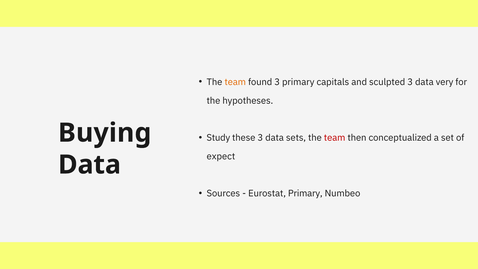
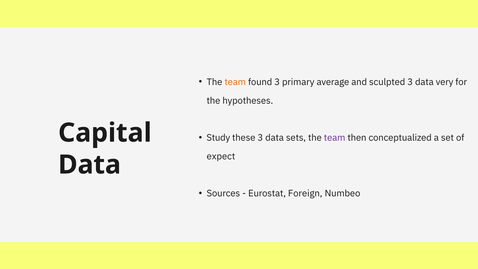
capitals: capitals -> average
Buying: Buying -> Capital
team at (335, 138) colour: red -> purple
Eurostat Primary: Primary -> Foreign
